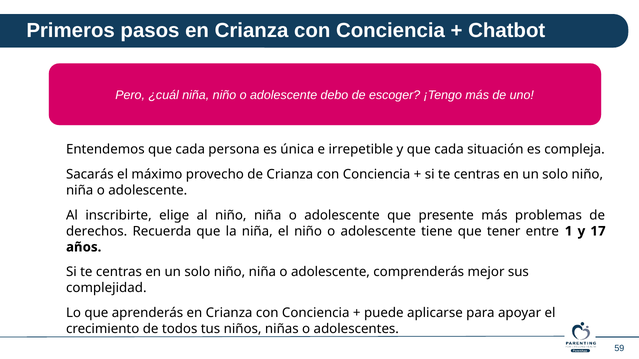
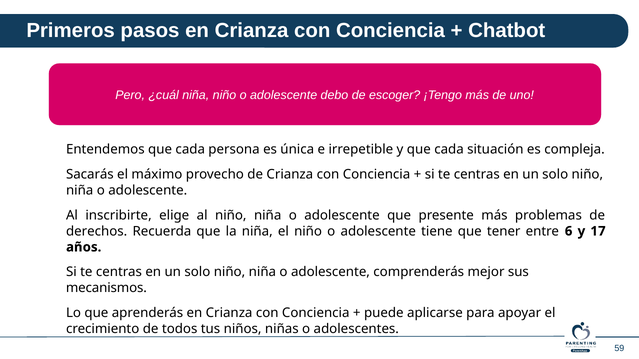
1: 1 -> 6
complejidad: complejidad -> mecanismos
